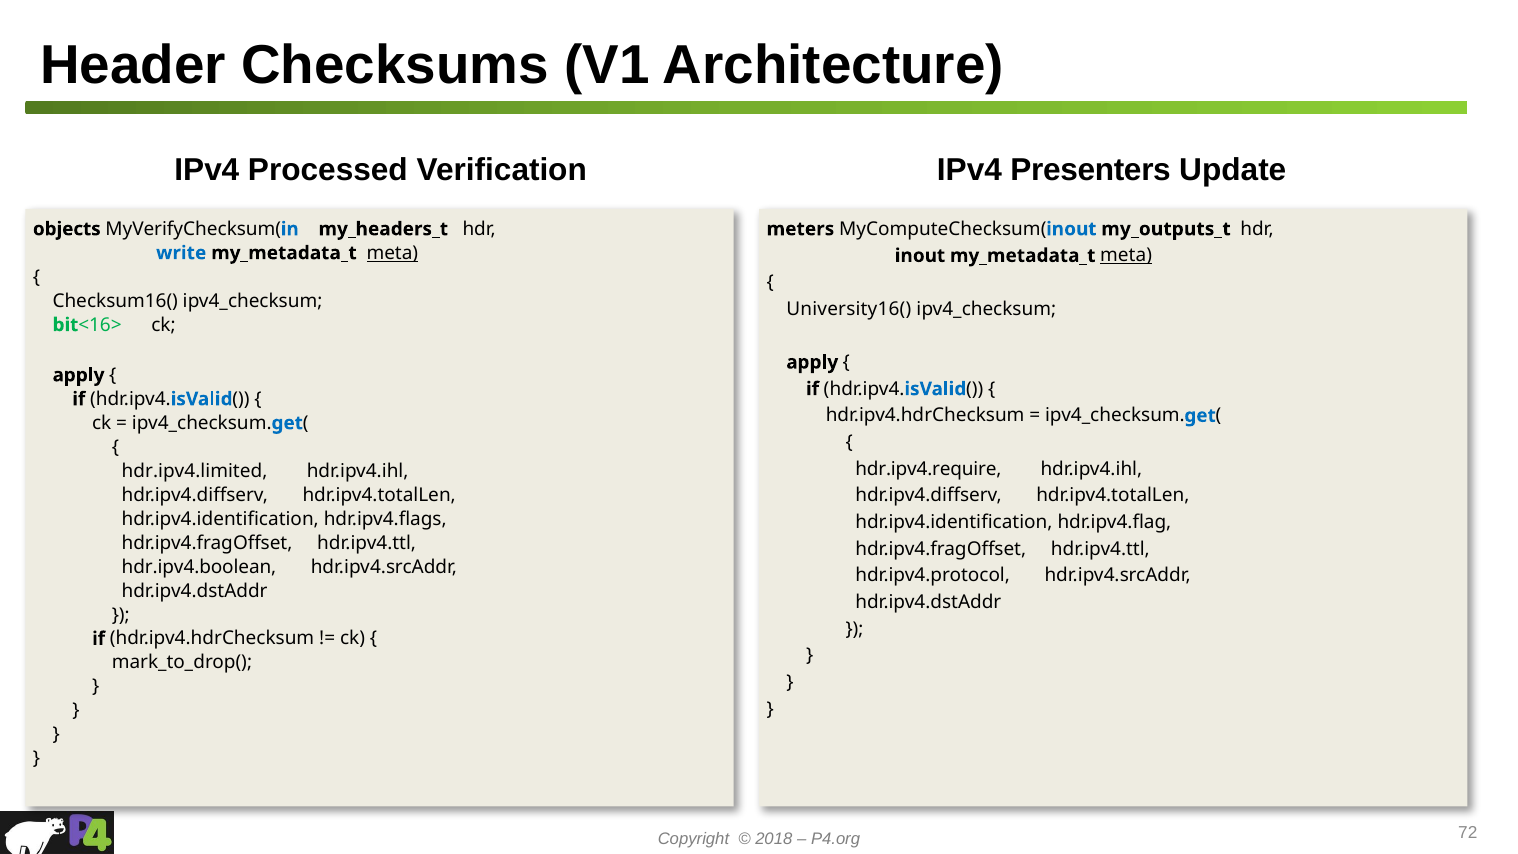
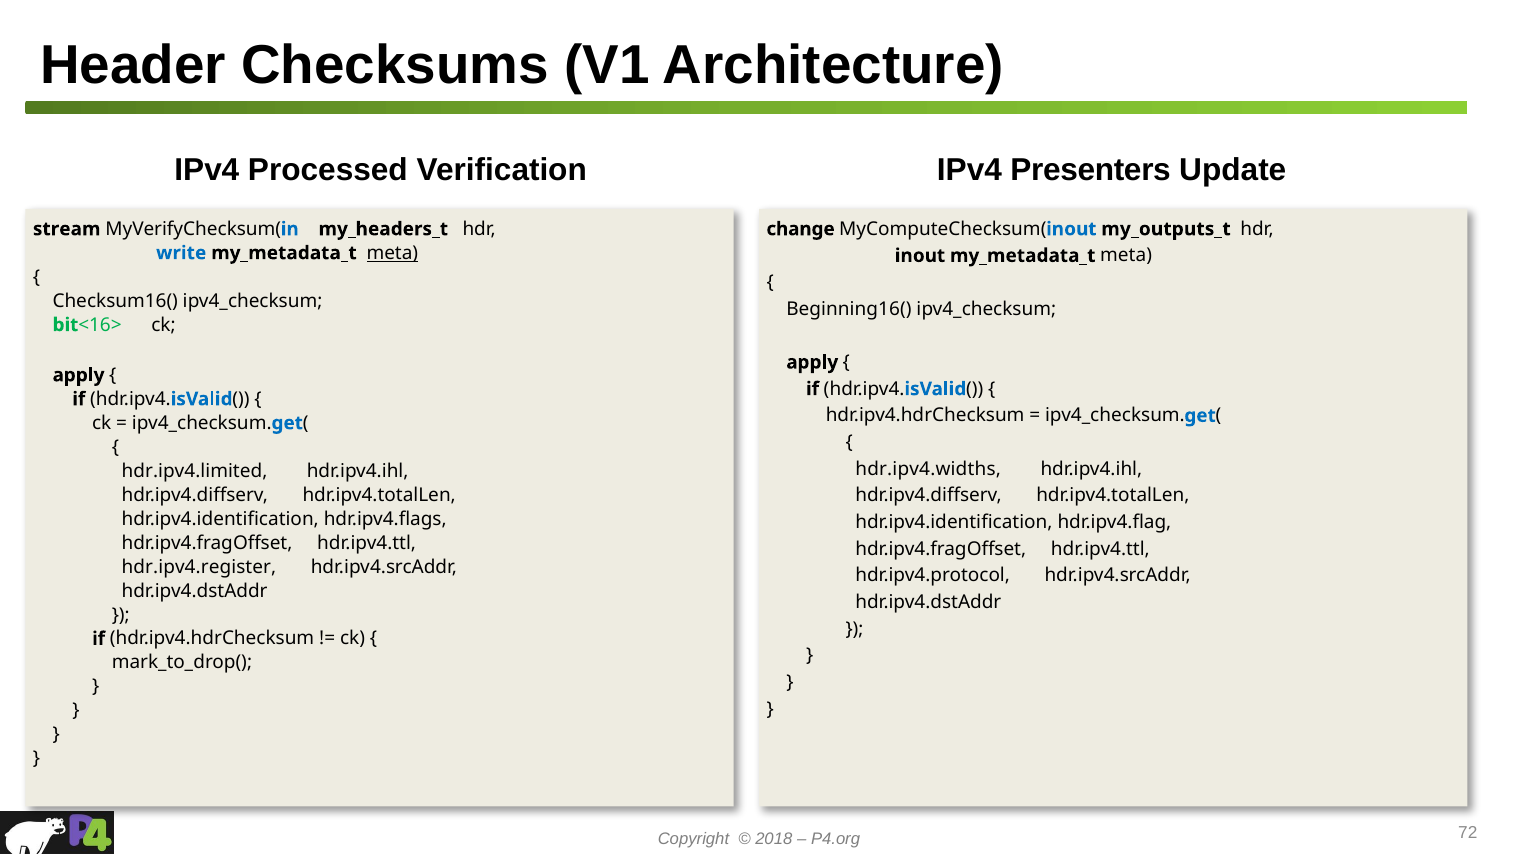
objects: objects -> stream
meters: meters -> change
meta at (1126, 256) underline: present -> none
University16(: University16( -> Beginning16(
hdr.ipv4.require: hdr.ipv4.require -> hdr.ipv4.widths
hdr.ipv4.boolean: hdr.ipv4.boolean -> hdr.ipv4.register
